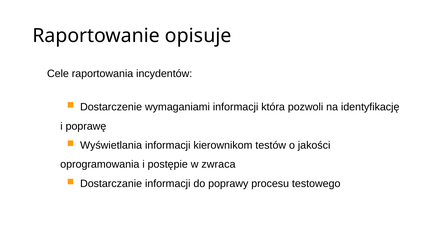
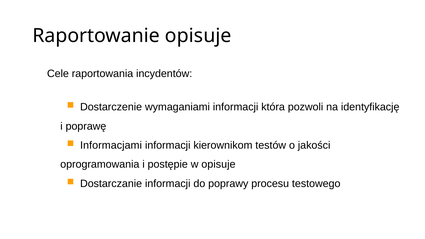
Wyświetlania: Wyświetlania -> Informacjami
w zwraca: zwraca -> opisuje
